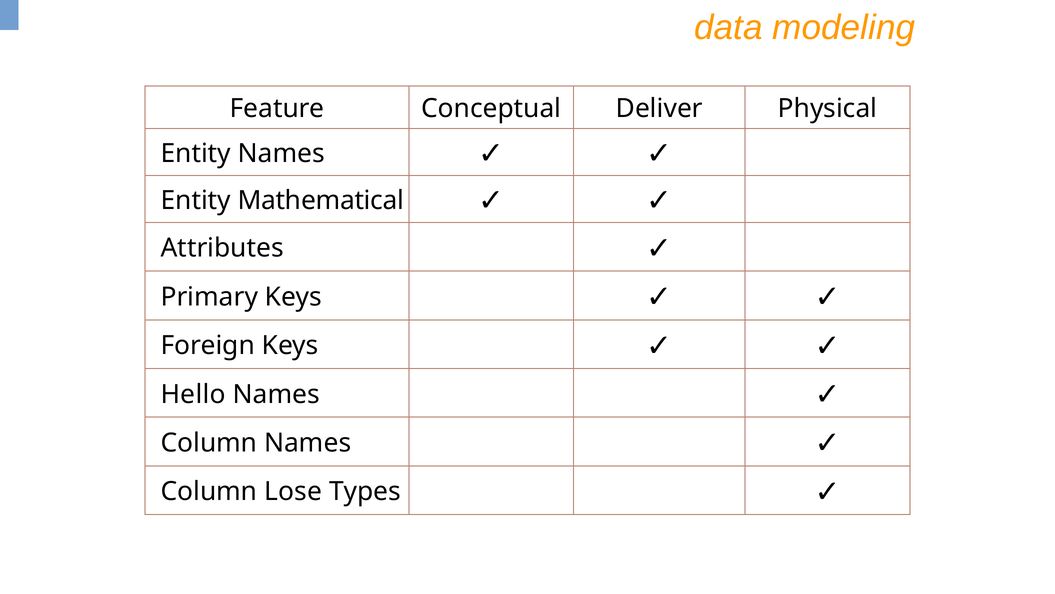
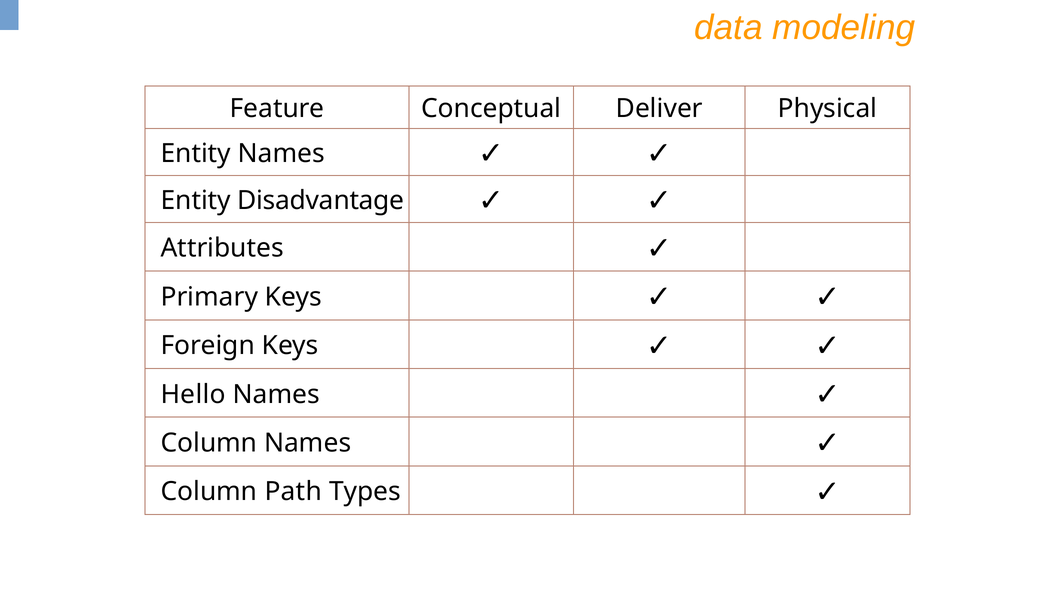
Mathematical: Mathematical -> Disadvantage
Lose: Lose -> Path
